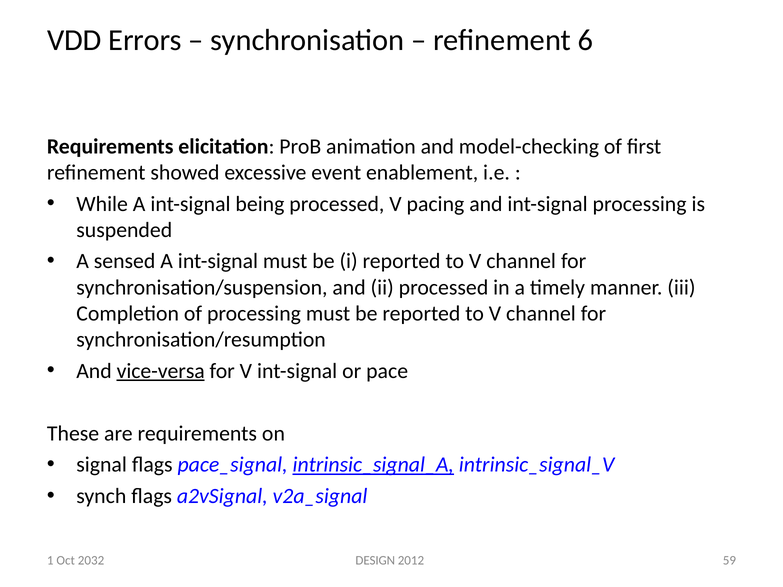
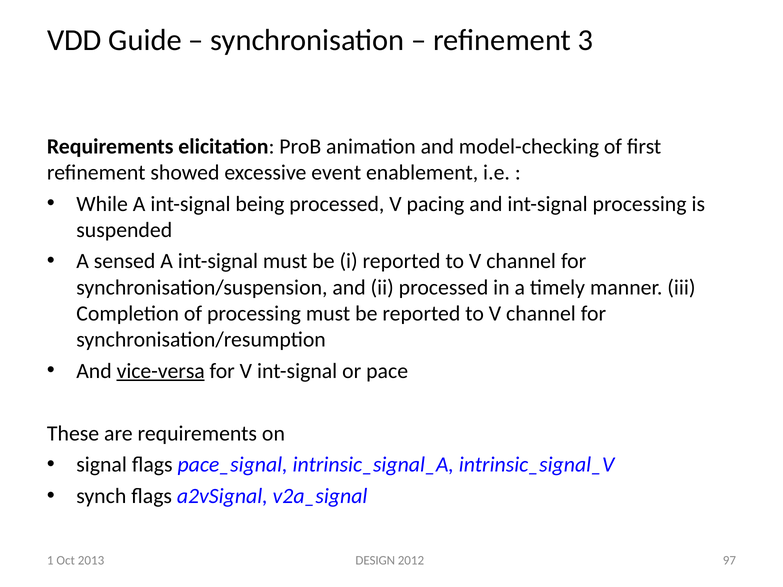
Errors: Errors -> Guide
6: 6 -> 3
intrinsic_signal_A underline: present -> none
59: 59 -> 97
2032: 2032 -> 2013
